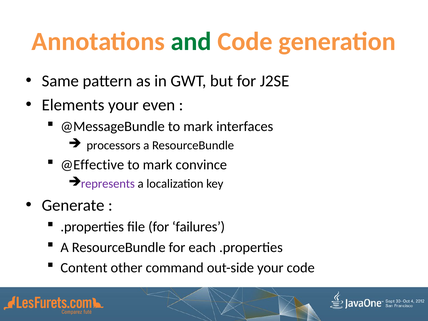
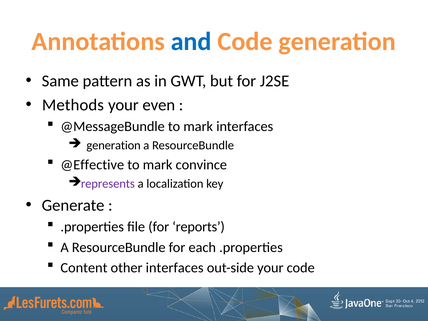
and colour: green -> blue
Elements: Elements -> Methods
processors at (114, 145): processors -> generation
failures: failures -> reports
other command: command -> interfaces
